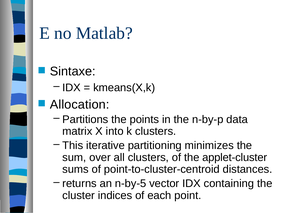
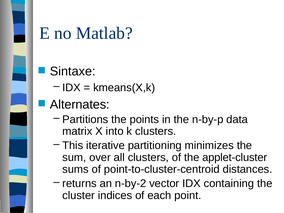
Allocation: Allocation -> Alternates
n-by-5: n-by-5 -> n-by-2
